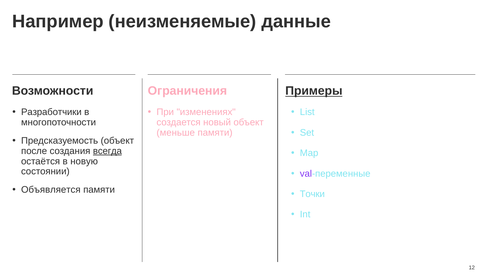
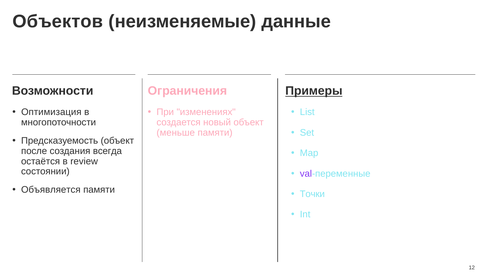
Например: Например -> Объектов
Разработчики: Разработчики -> Оптимизация
всегда underline: present -> none
новую: новую -> review
